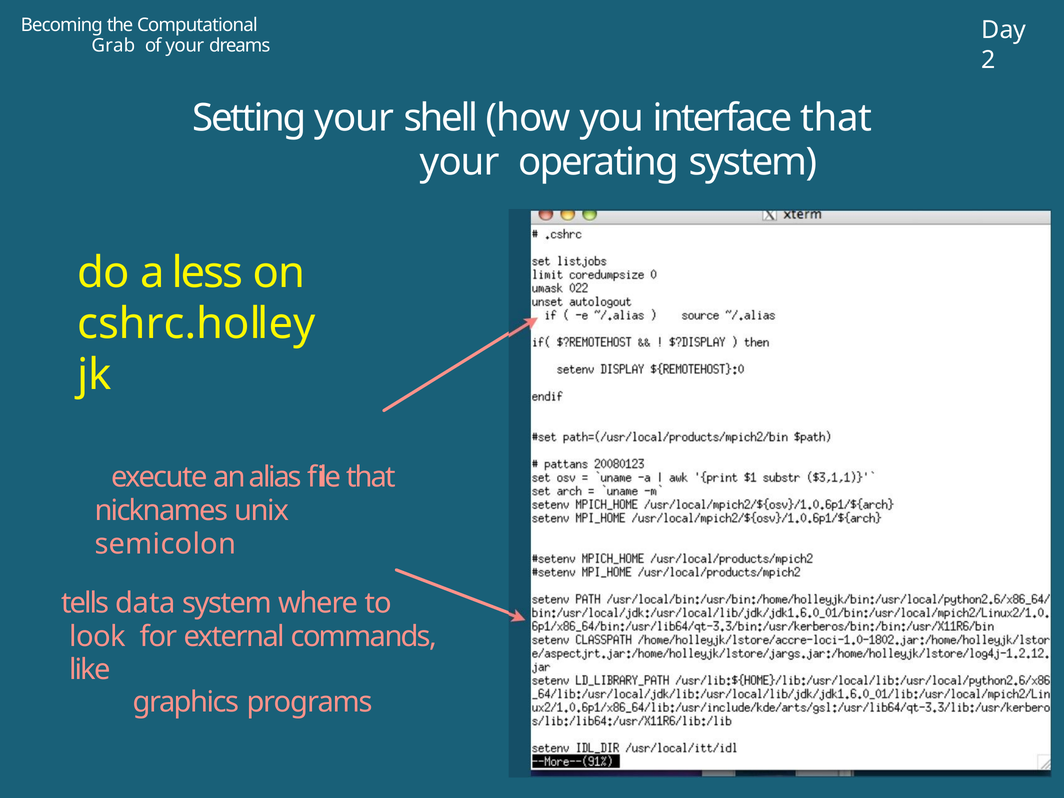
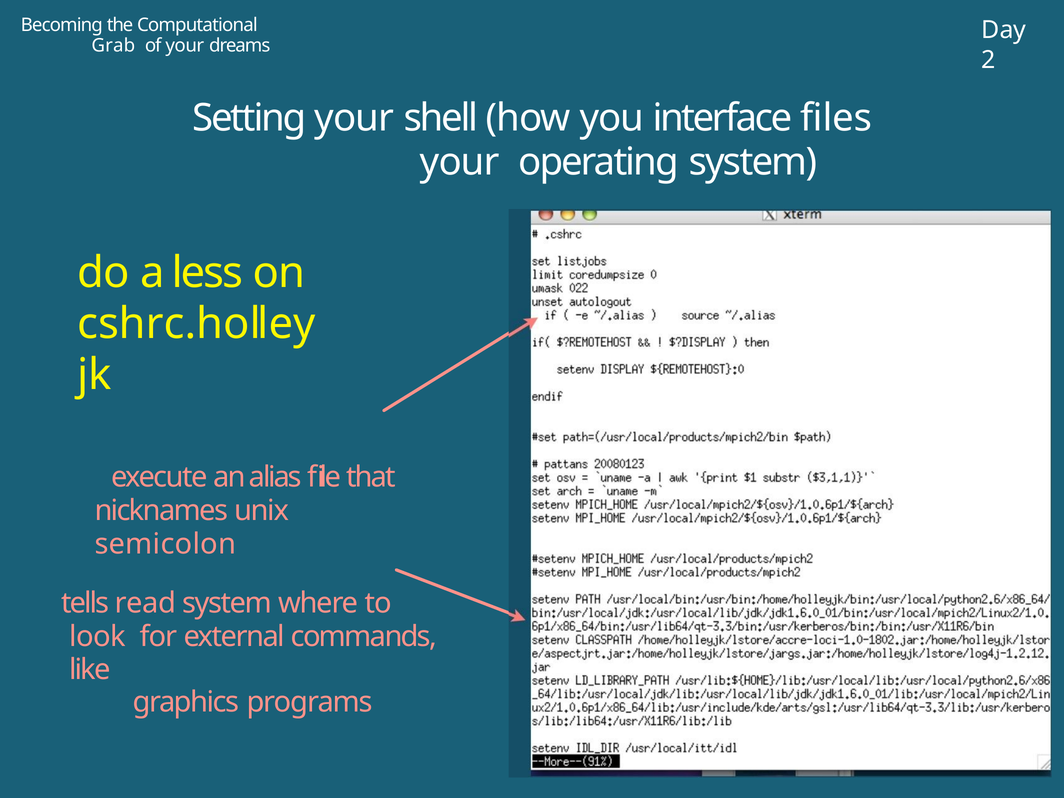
interface that: that -> files
data: data -> read
